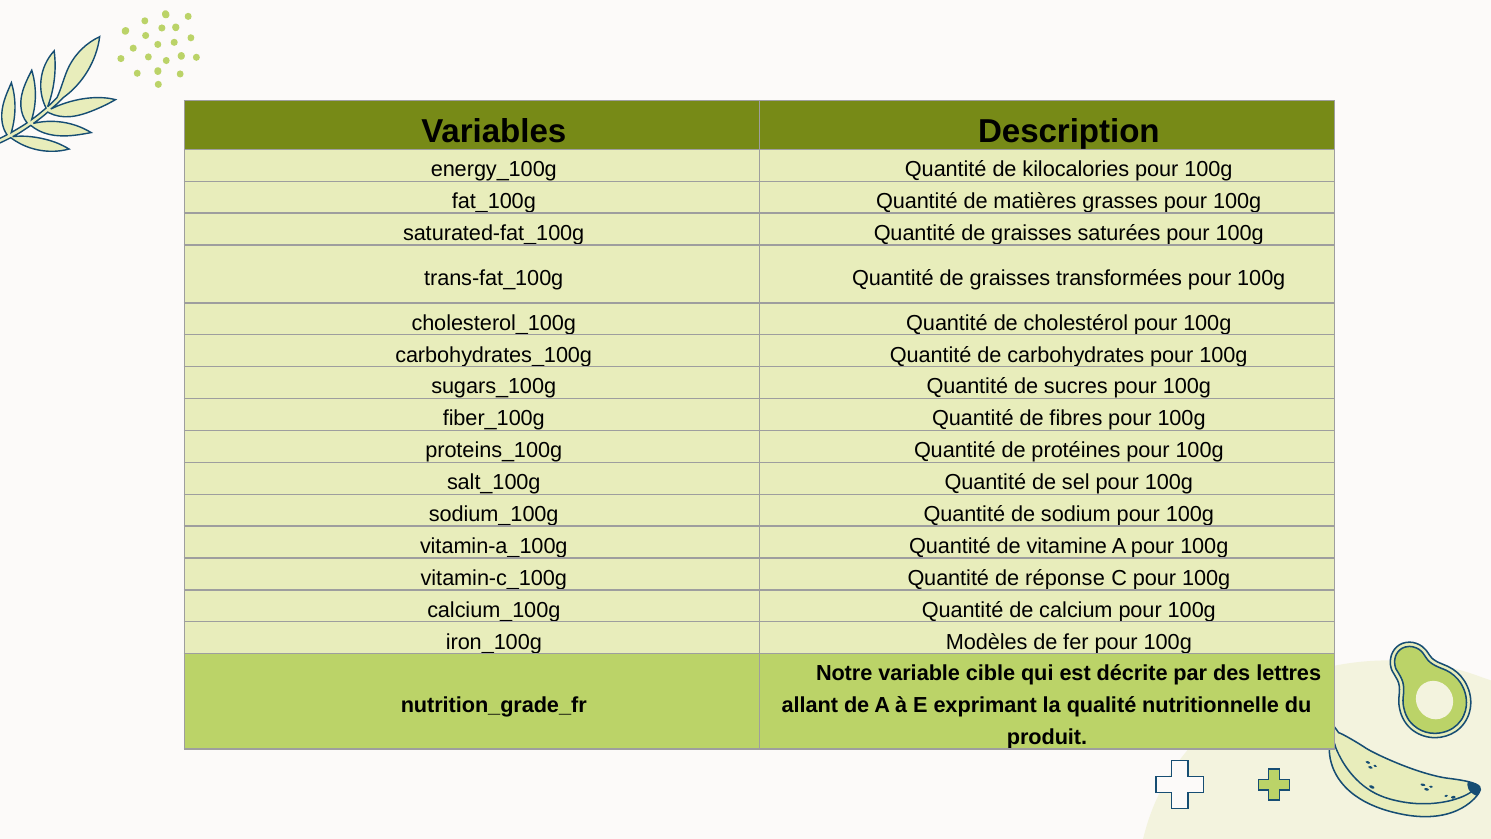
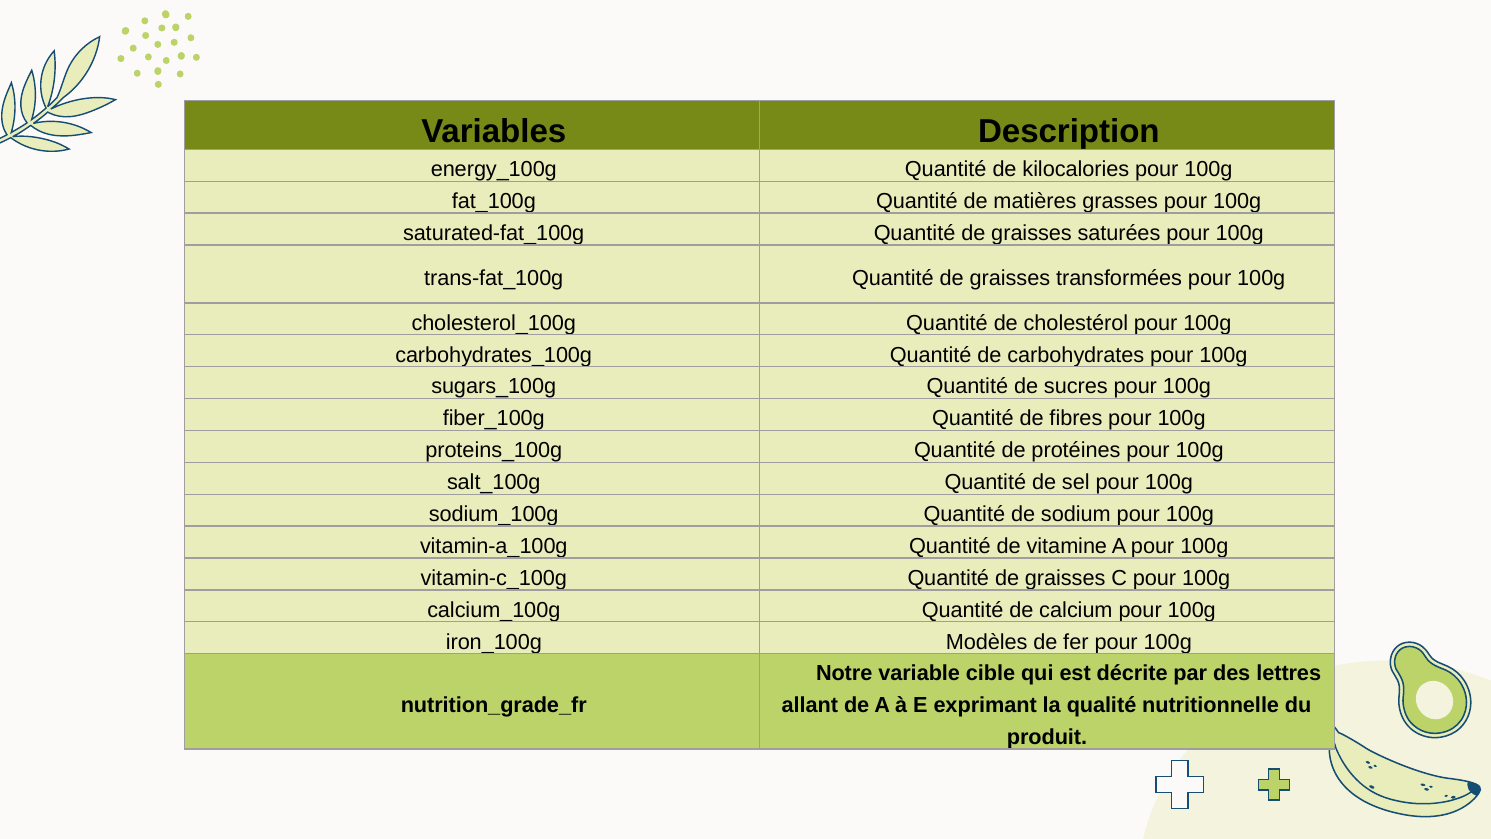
réponse at (1065, 578): réponse -> graisses
